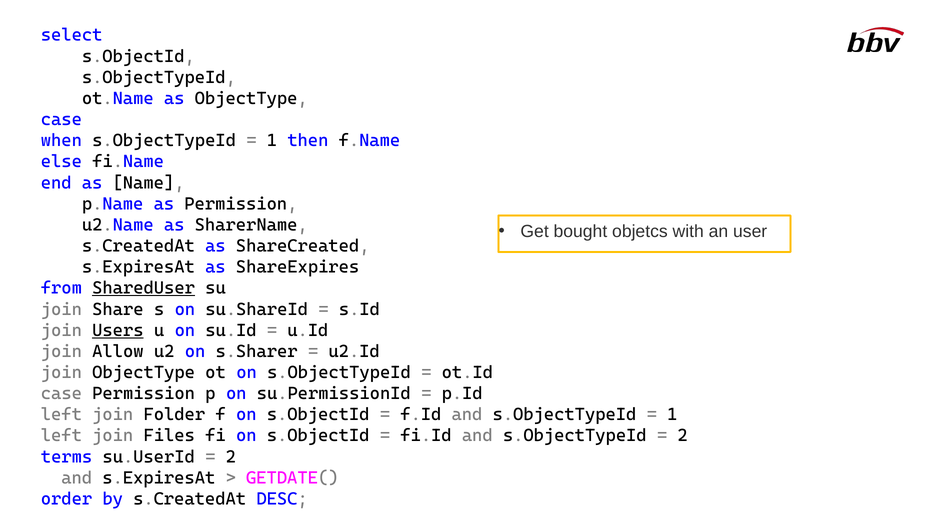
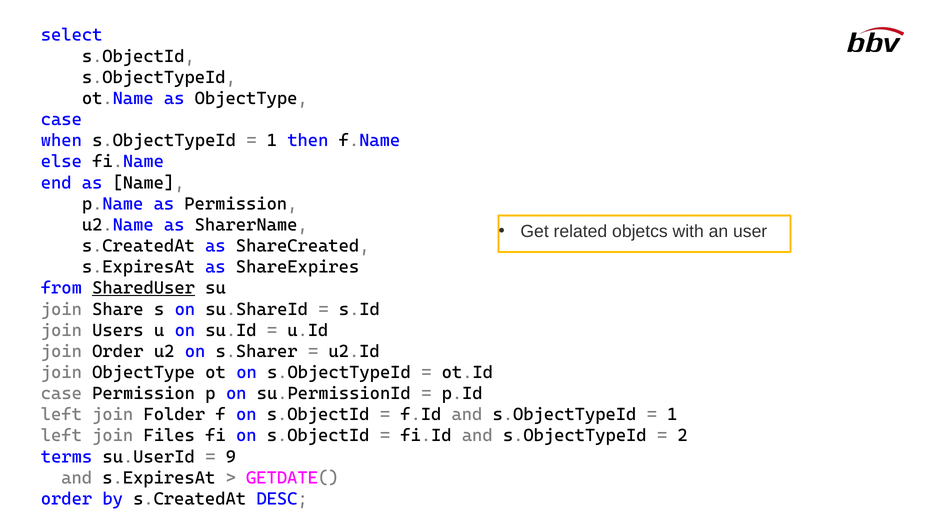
bought: bought -> related
Users underline: present -> none
join Allow: Allow -> Order
2 at (231, 457): 2 -> 9
